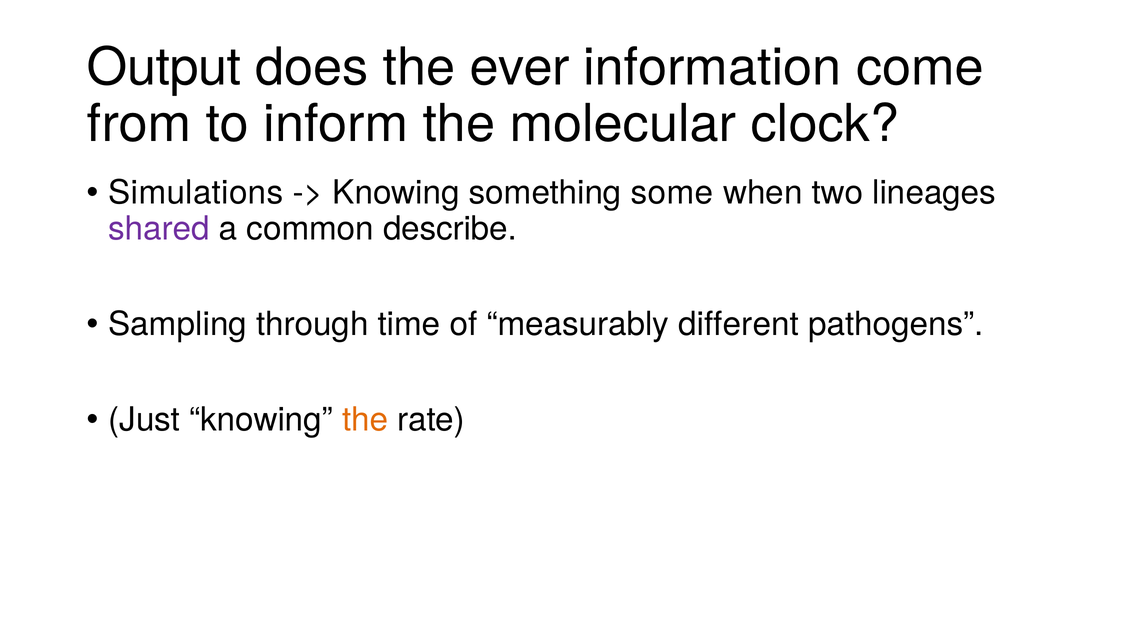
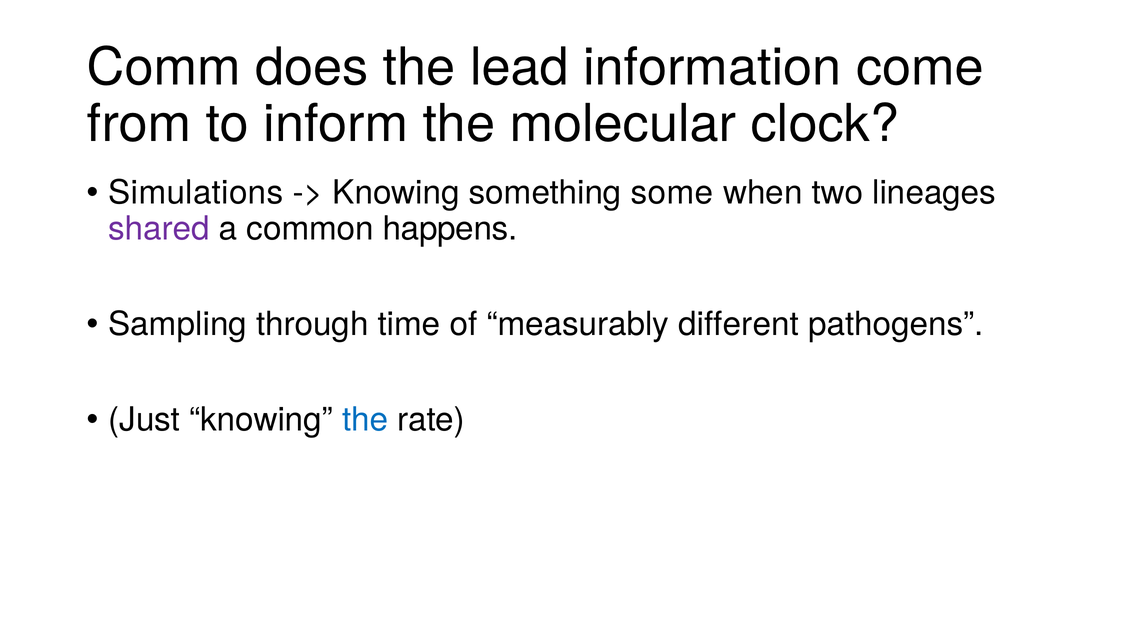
Output: Output -> Comm
ever: ever -> lead
describe: describe -> happens
the at (365, 420) colour: orange -> blue
